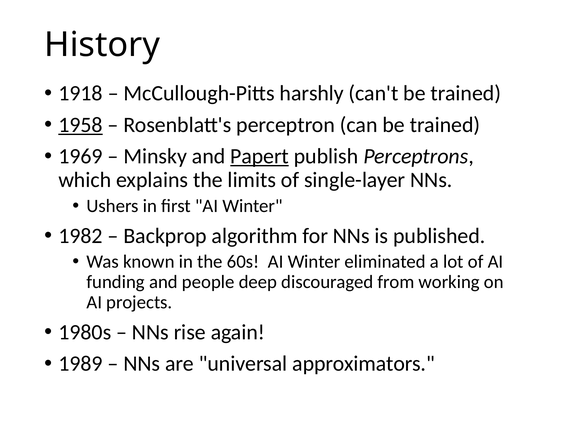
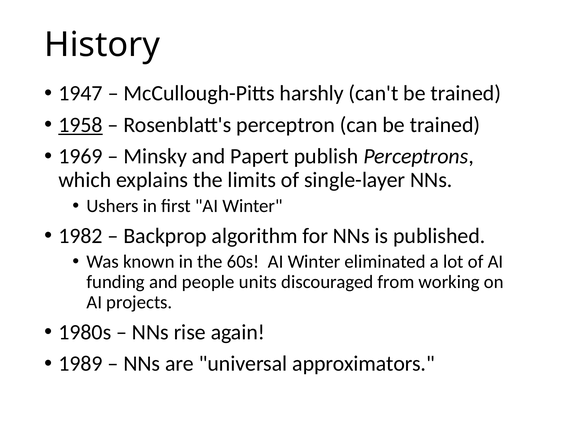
1918: 1918 -> 1947
Papert underline: present -> none
deep: deep -> units
